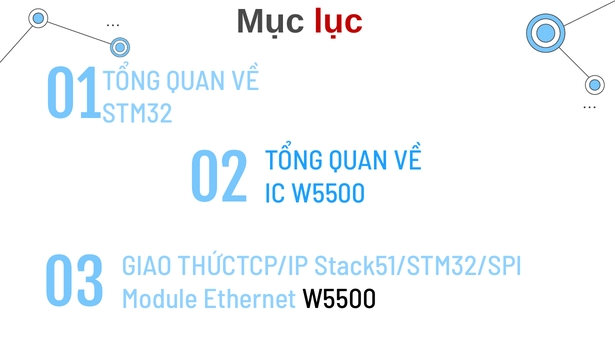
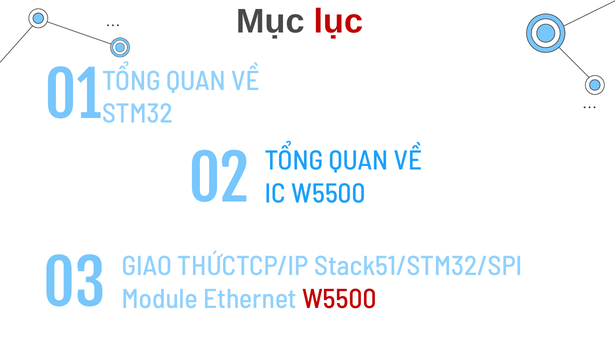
W5500 at (339, 299) colour: black -> red
